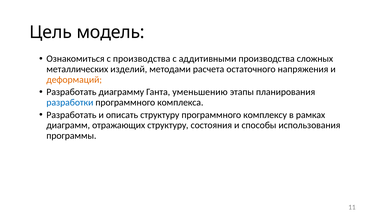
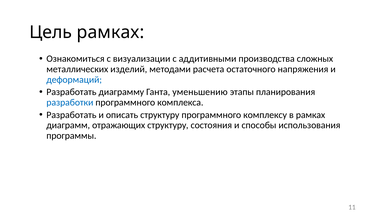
Цель модель: модель -> рамках
с производства: производства -> визуализации
деформаций colour: orange -> blue
